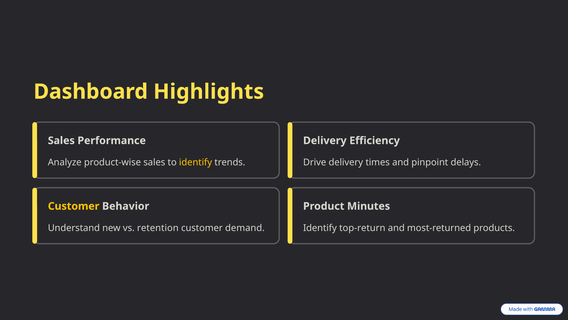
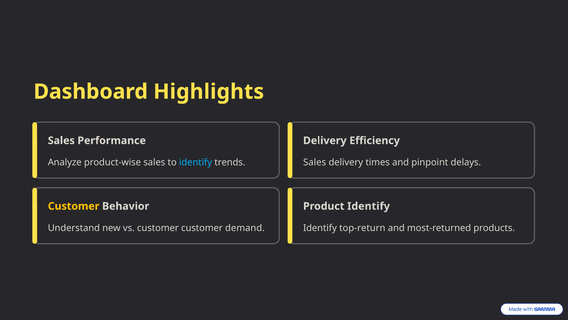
identify at (196, 162) colour: yellow -> light blue
Drive at (315, 162): Drive -> Sales
Product Minutes: Minutes -> Identify
vs retention: retention -> customer
